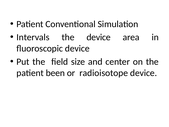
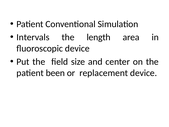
the device: device -> length
radioisotope: radioisotope -> replacement
